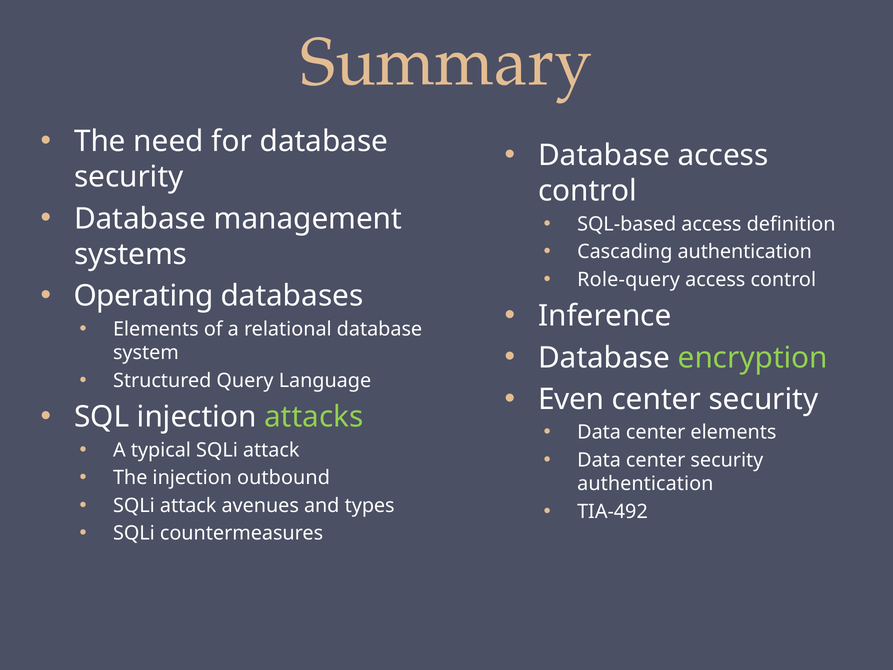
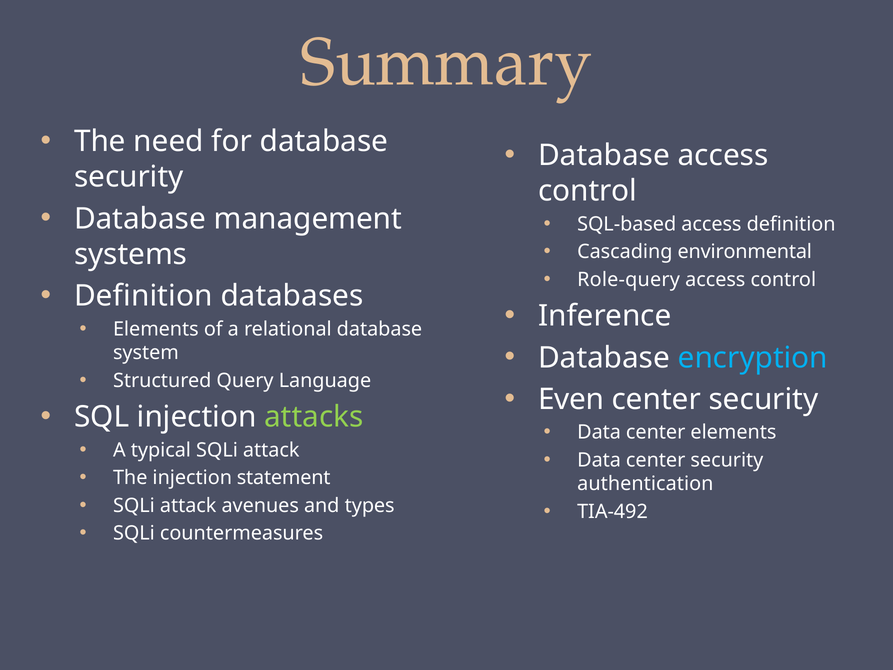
Cascading authentication: authentication -> environmental
Operating at (144, 296): Operating -> Definition
encryption colour: light green -> light blue
outbound: outbound -> statement
